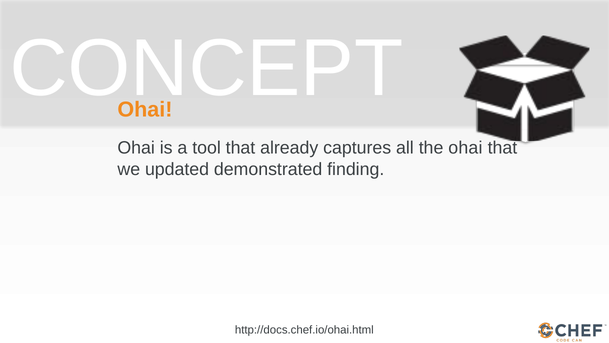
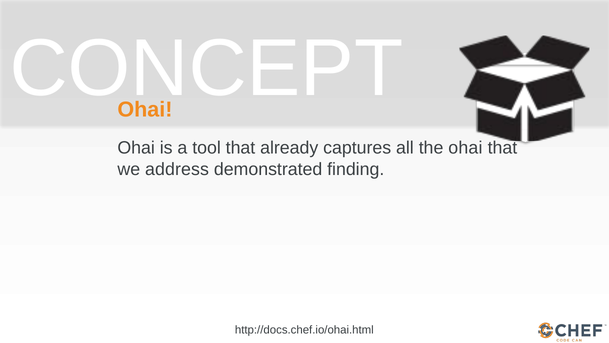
updated: updated -> address
